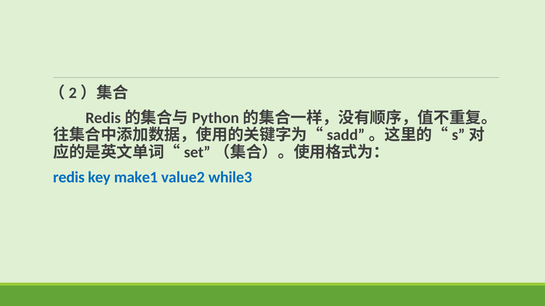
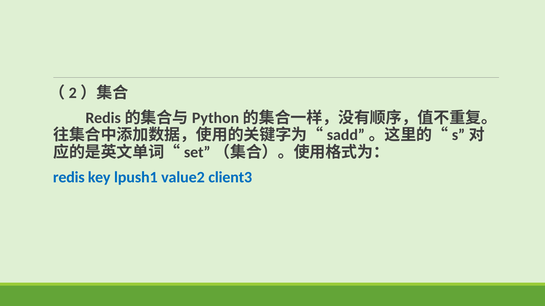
make1: make1 -> lpush1
while3: while3 -> client3
